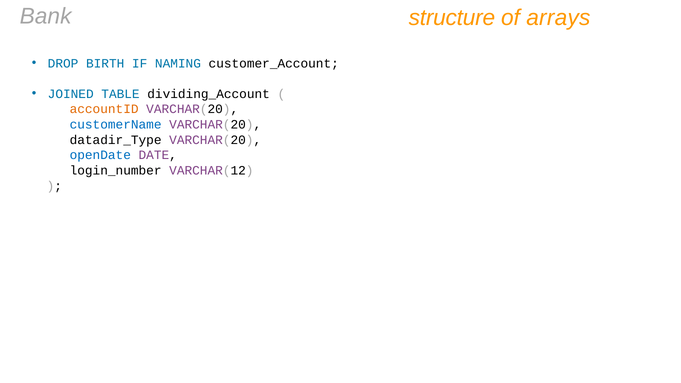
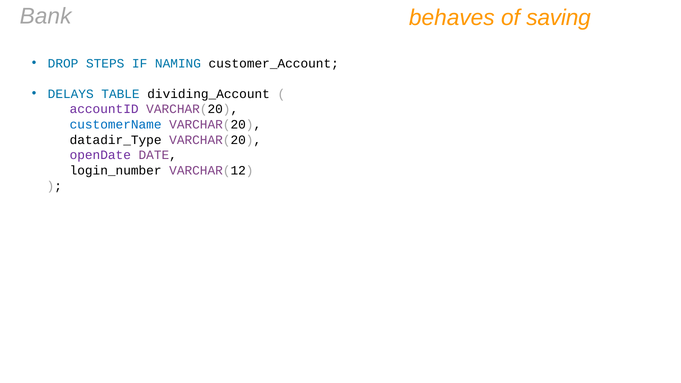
structure: structure -> behaves
arrays: arrays -> saving
BIRTH: BIRTH -> STEPS
JOINED: JOINED -> DELAYS
accountID colour: orange -> purple
openDate colour: blue -> purple
